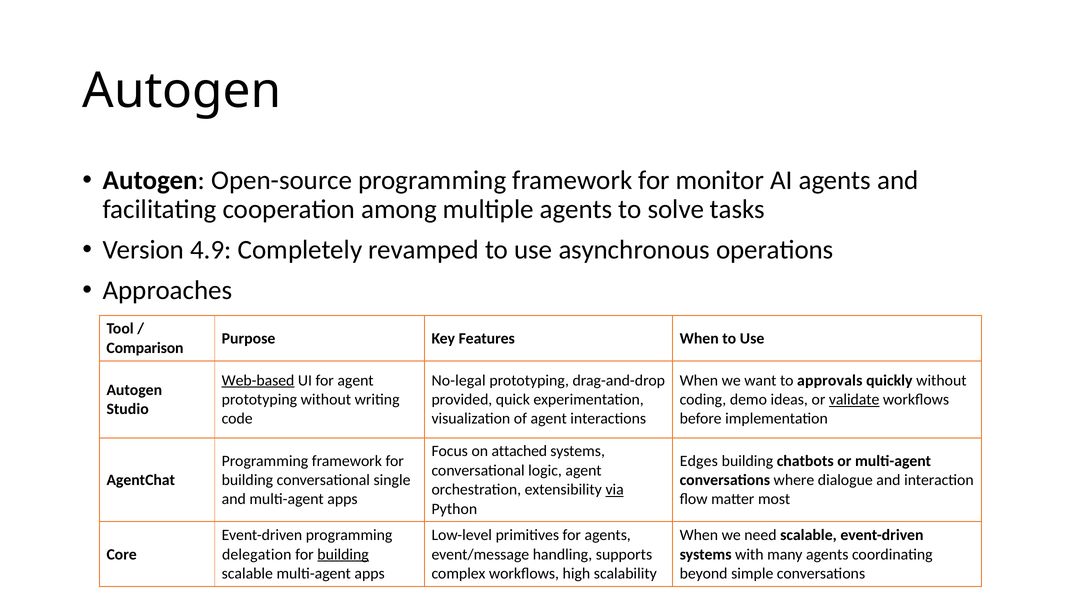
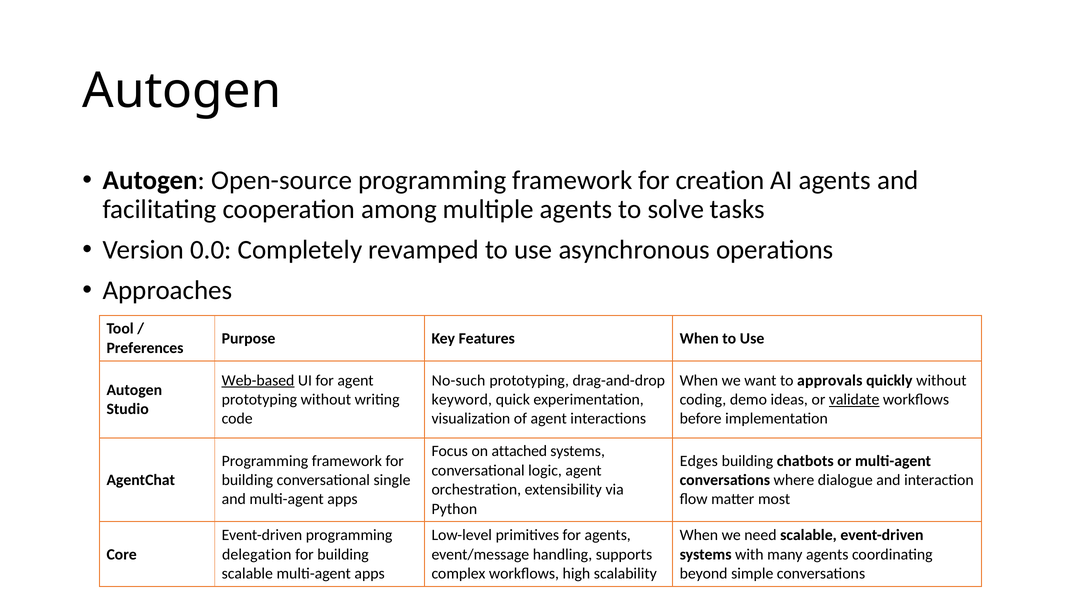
monitor: monitor -> creation
4.9: 4.9 -> 0.0
Comparison: Comparison -> Preferences
No-legal: No-legal -> No-such
provided: provided -> keyword
via underline: present -> none
building at (343, 554) underline: present -> none
